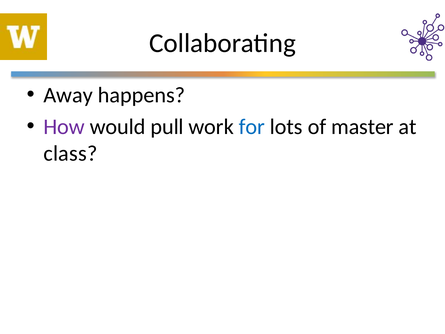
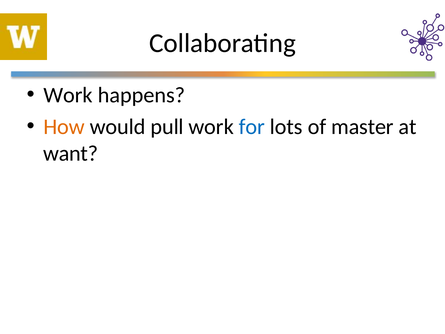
Away at (68, 95): Away -> Work
How colour: purple -> orange
class: class -> want
